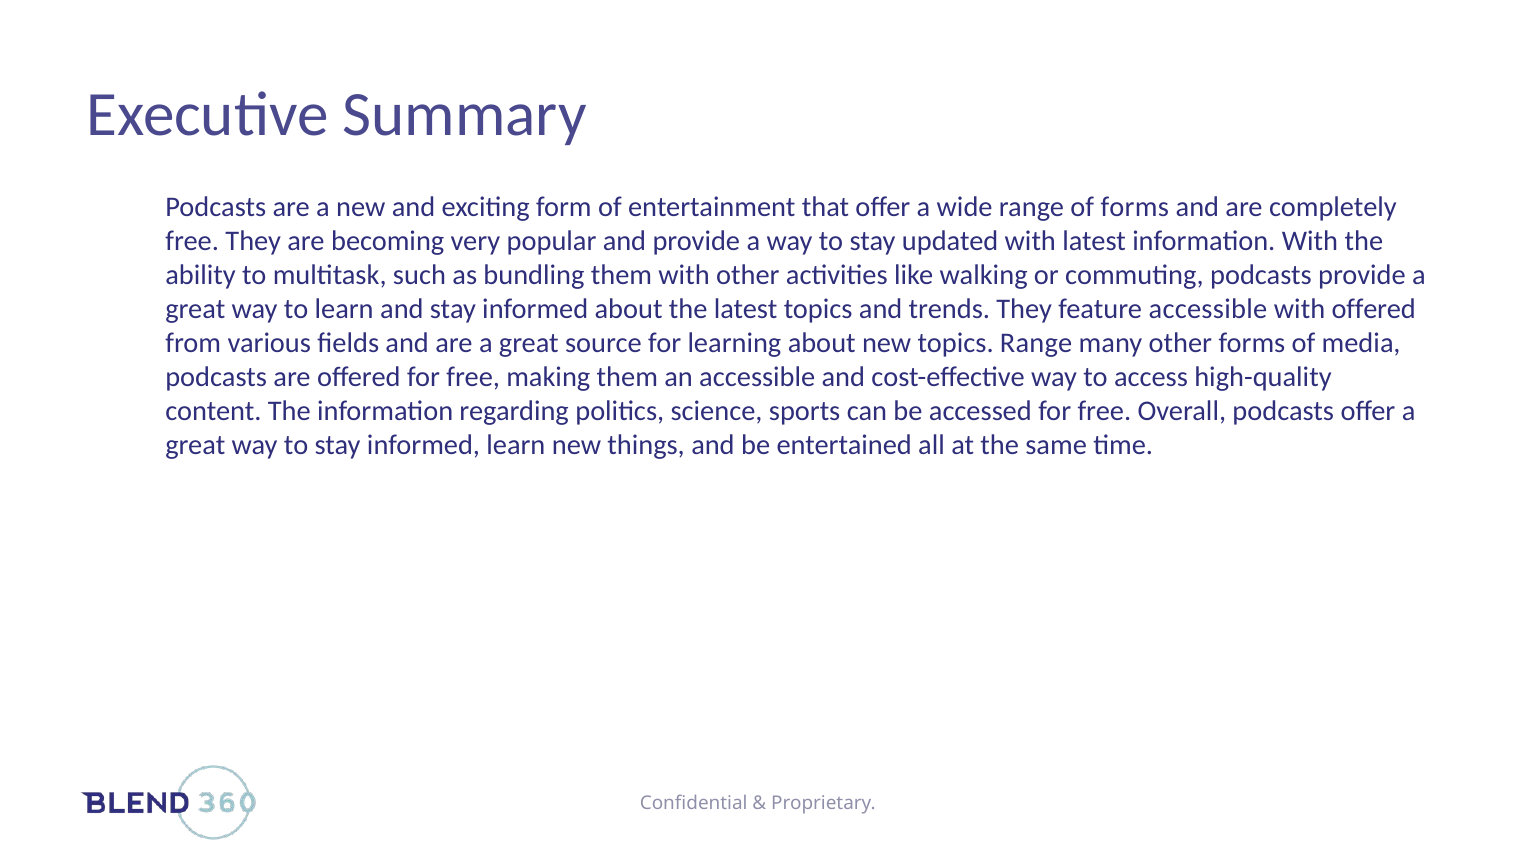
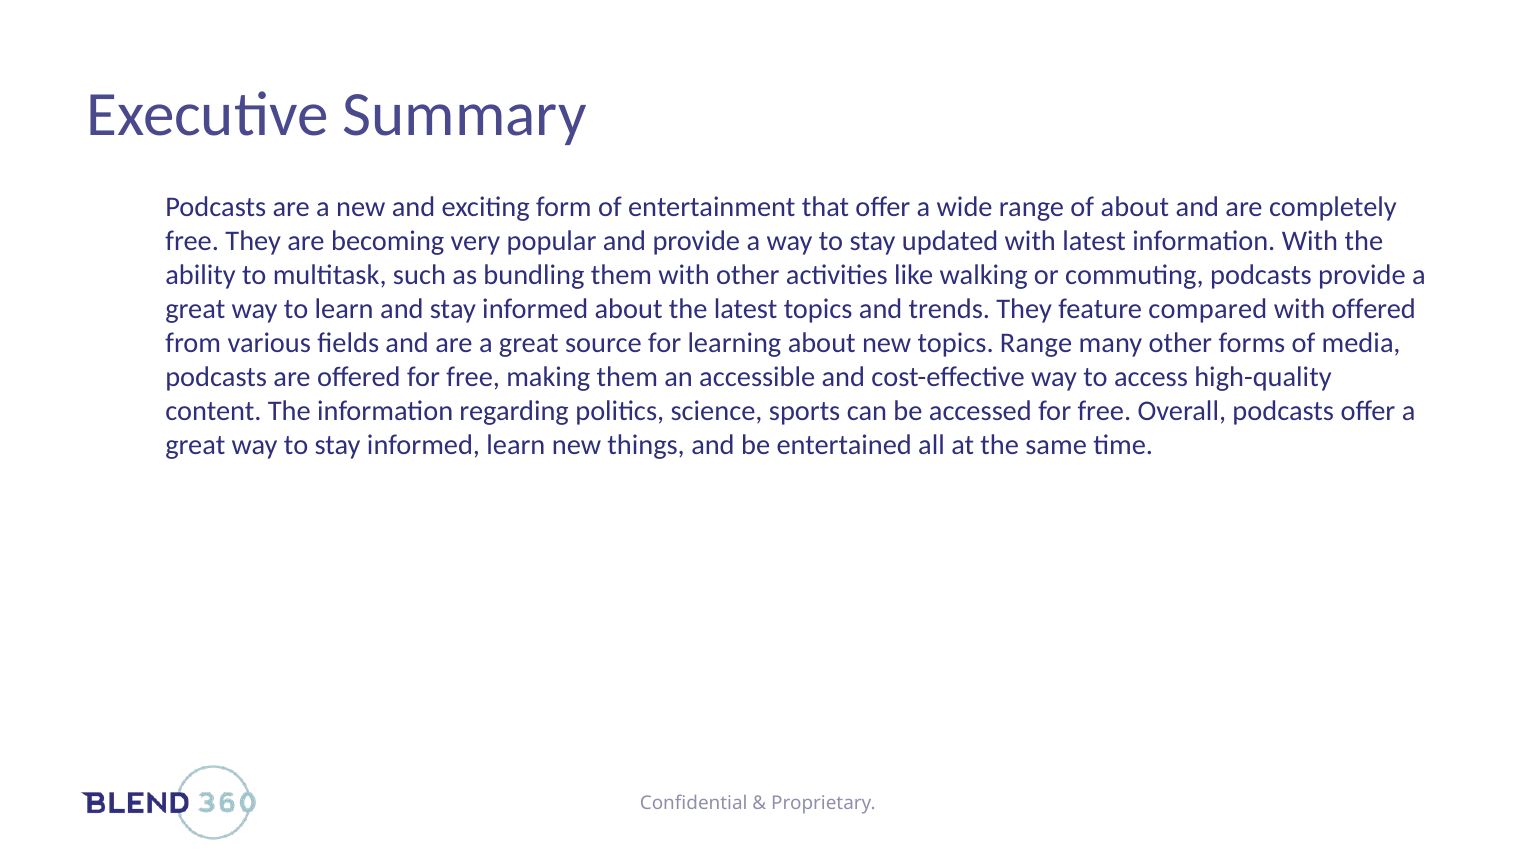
of forms: forms -> about
feature accessible: accessible -> compared
